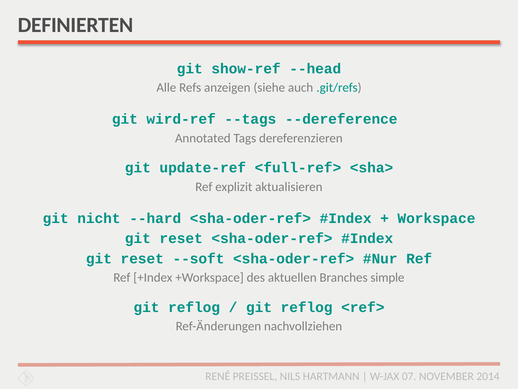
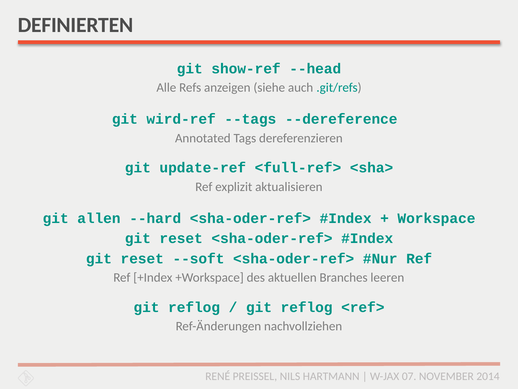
nicht: nicht -> allen
simple: simple -> leeren
